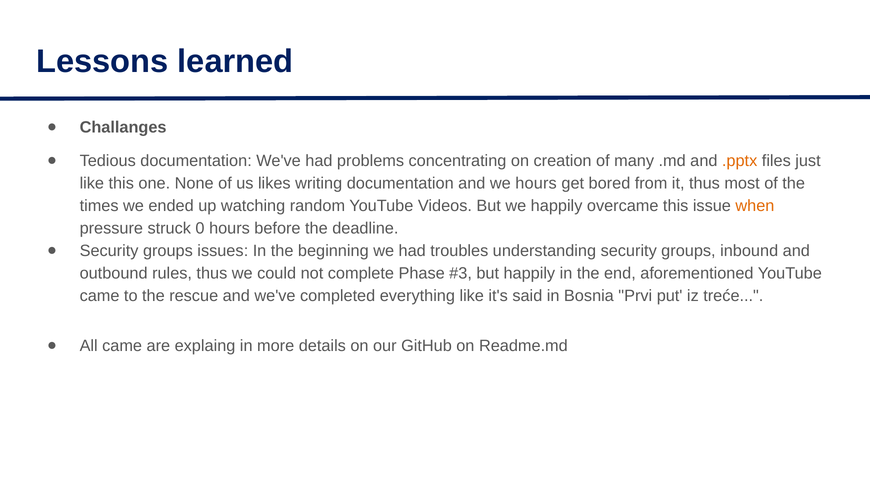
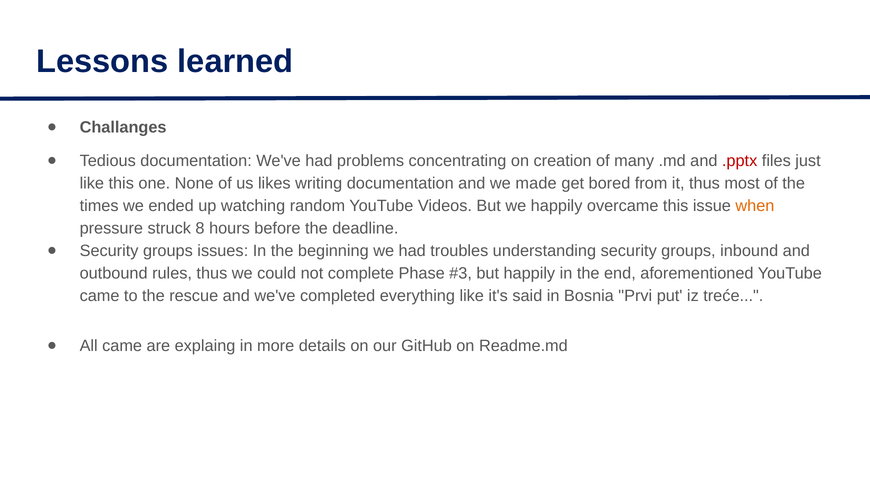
.pptx colour: orange -> red
we hours: hours -> made
0: 0 -> 8
